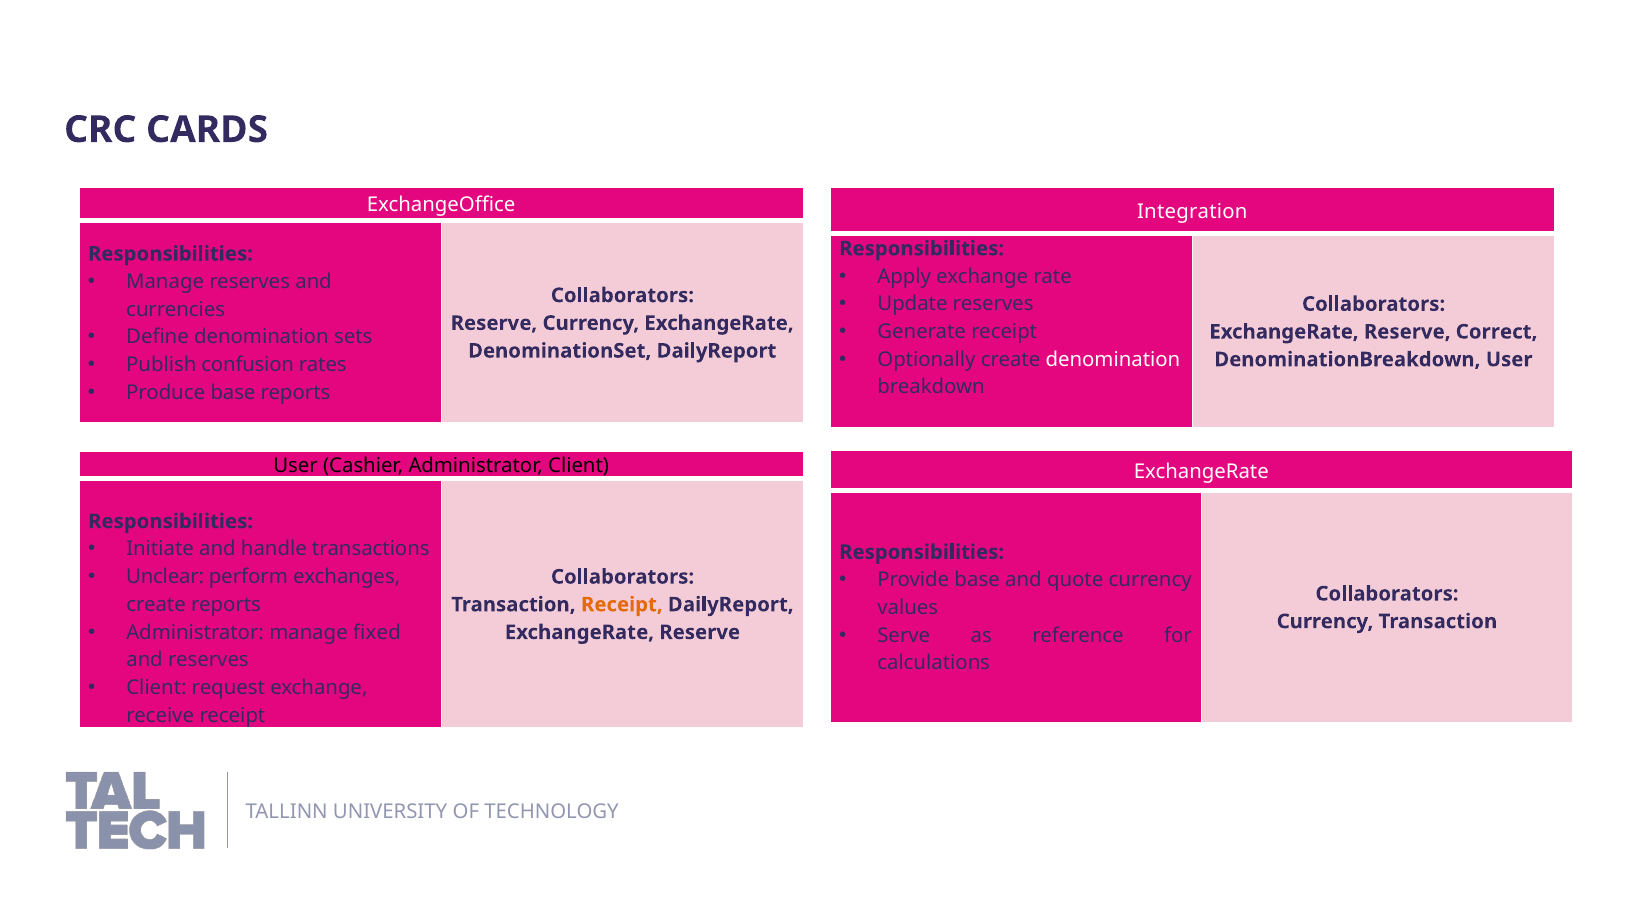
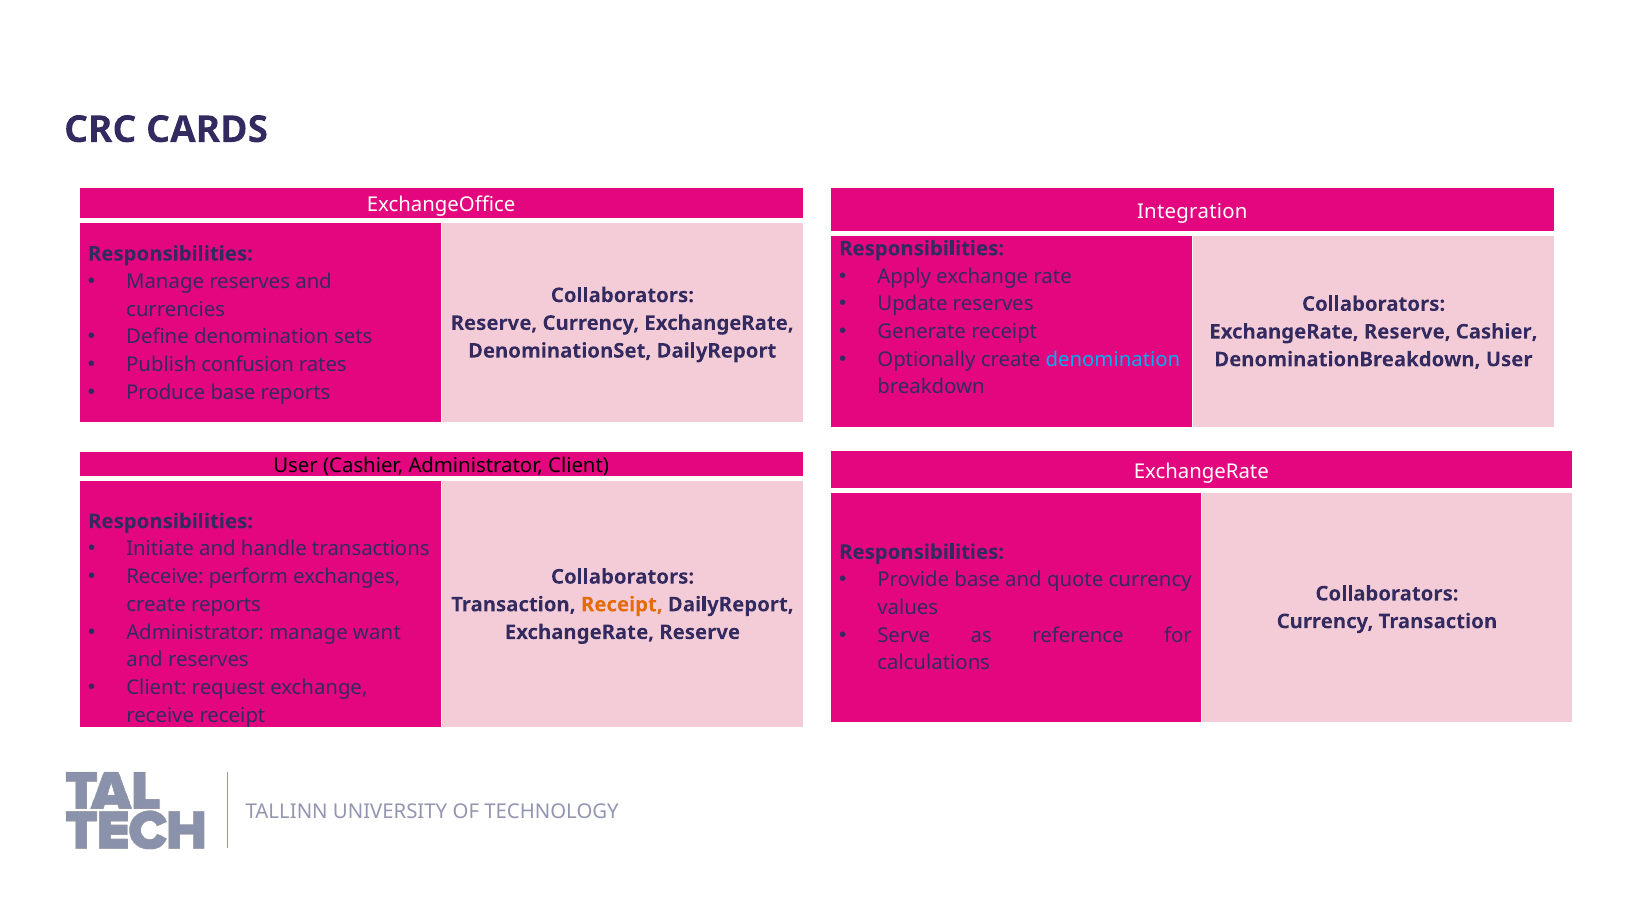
Reserve Correct: Correct -> Cashier
denomination at (1113, 360) colour: white -> light blue
Unclear at (165, 577): Unclear -> Receive
fixed: fixed -> want
